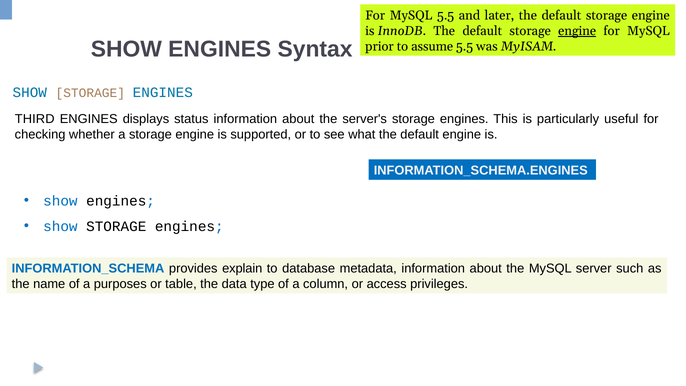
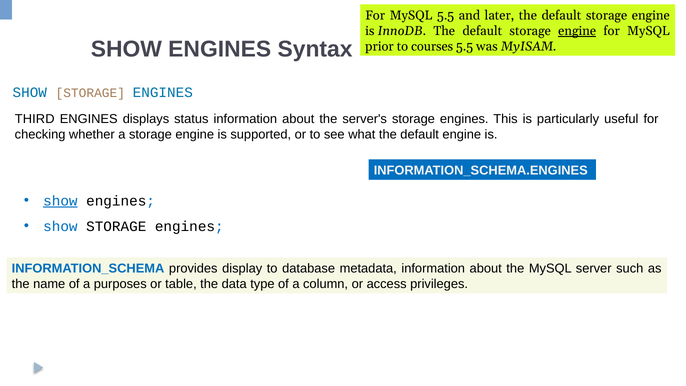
assume: assume -> courses
show at (60, 201) underline: none -> present
explain: explain -> display
